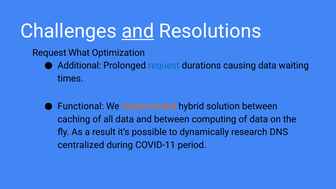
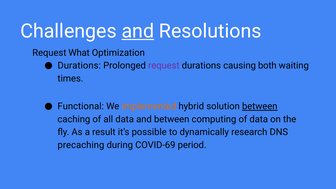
Additional at (79, 66): Additional -> Durations
request at (164, 66) colour: blue -> purple
causing data: data -> both
between at (260, 106) underline: none -> present
centralized: centralized -> precaching
COVID-11: COVID-11 -> COVID-69
